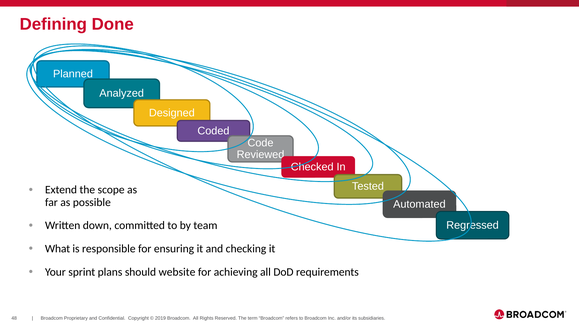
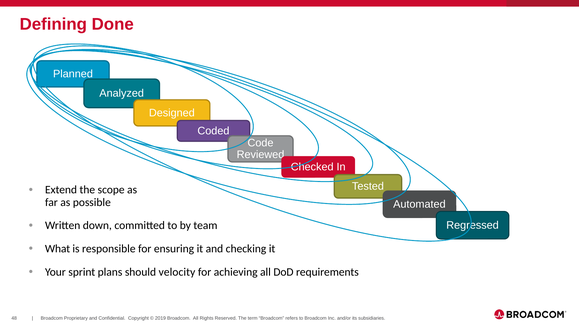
website: website -> velocity
